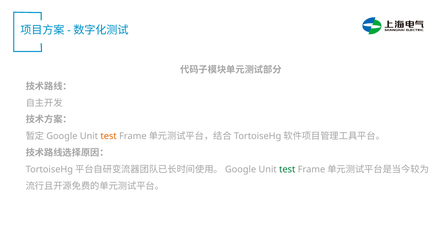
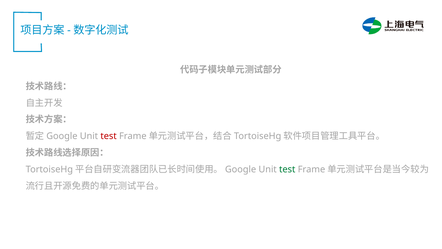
test at (109, 136) colour: orange -> red
